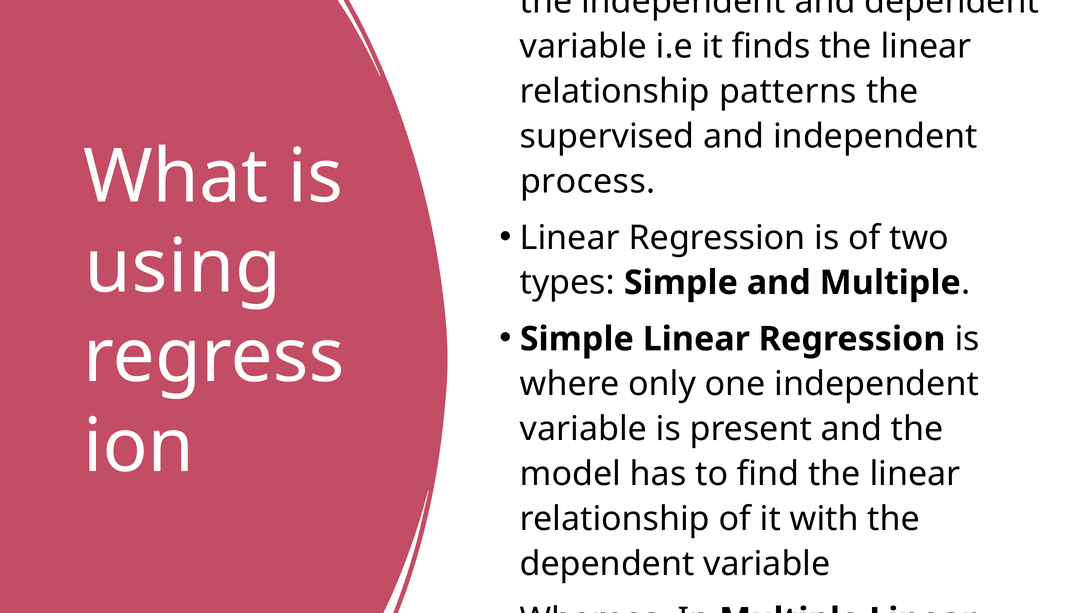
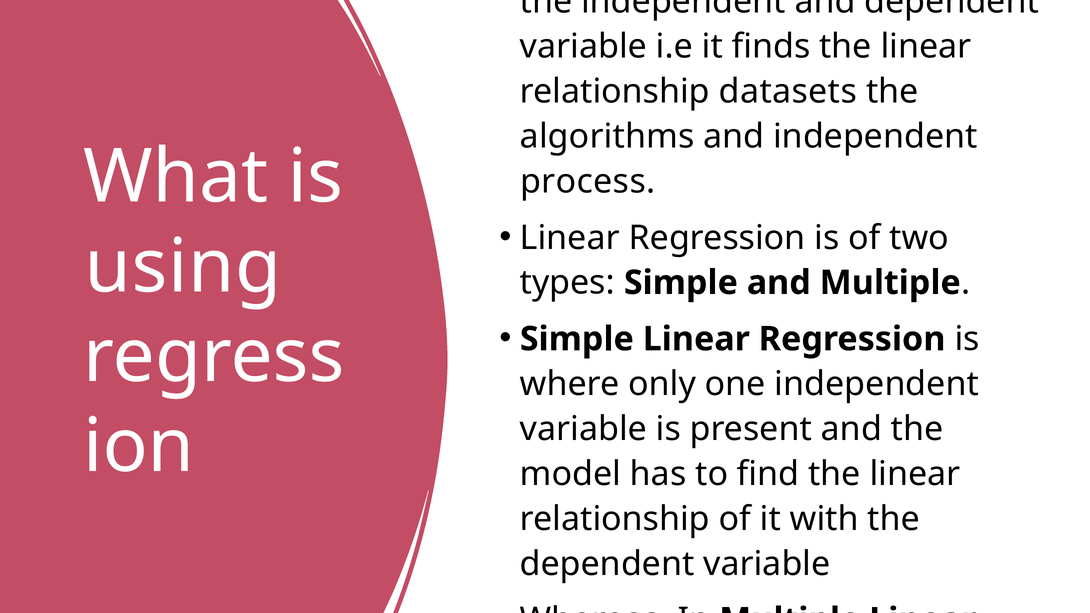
patterns: patterns -> datasets
supervised at (607, 137): supervised -> algorithms
